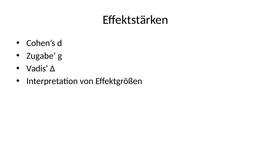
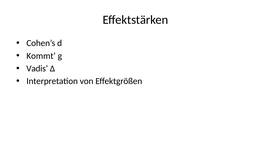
Zugabe: Zugabe -> Kommt
